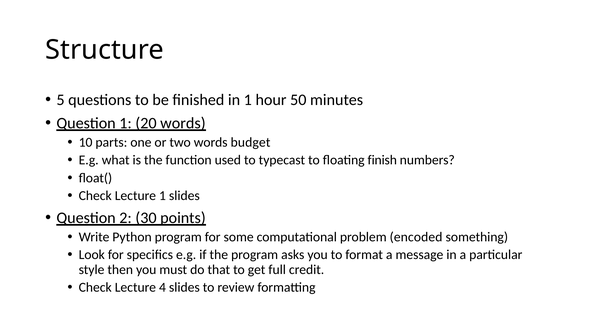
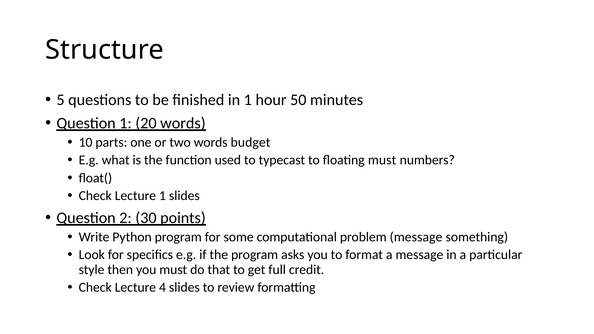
floating finish: finish -> must
problem encoded: encoded -> message
